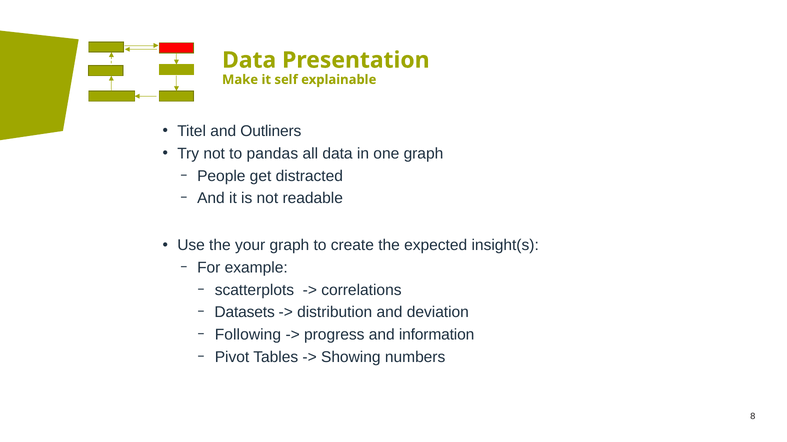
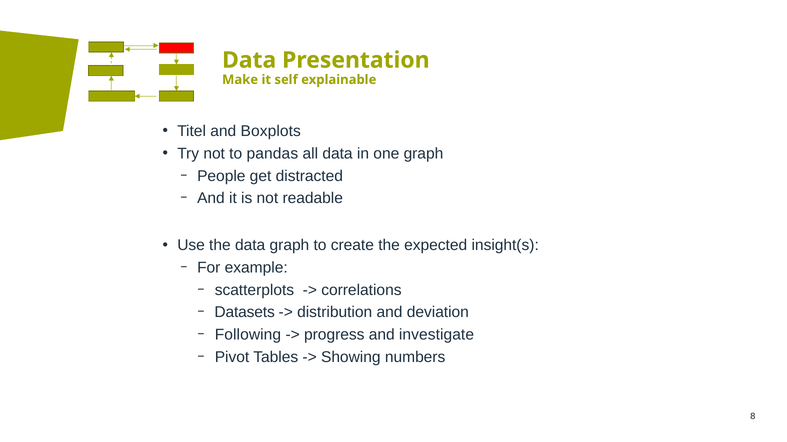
Outliners: Outliners -> Boxplots
the your: your -> data
information: information -> investigate
